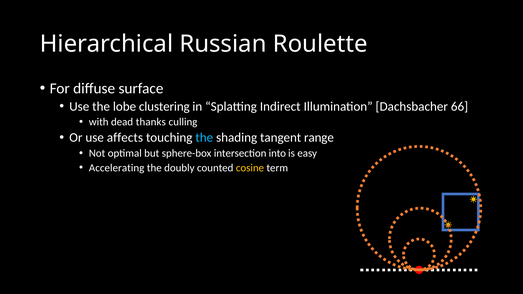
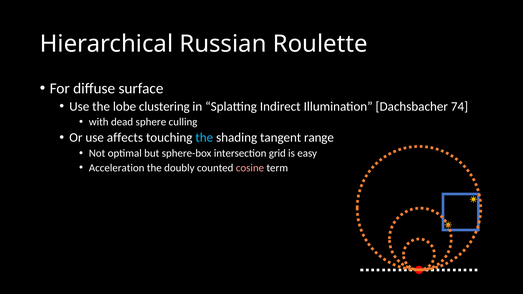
66: 66 -> 74
thanks: thanks -> sphere
into: into -> grid
Accelerating: Accelerating -> Acceleration
cosine colour: yellow -> pink
